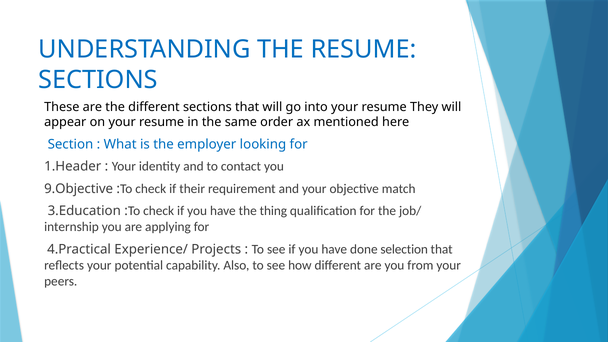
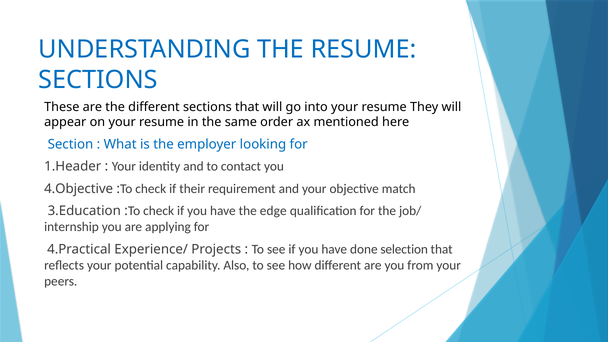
9.Objective: 9.Objective -> 4.Objective
thing: thing -> edge
